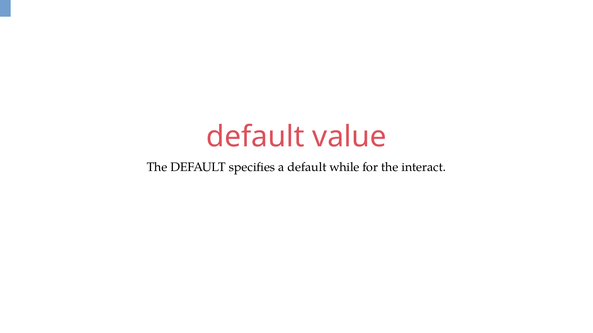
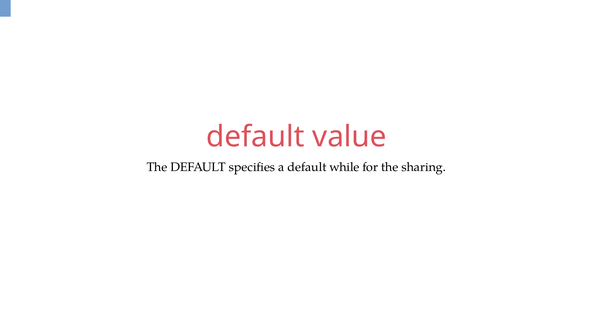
interact: interact -> sharing
